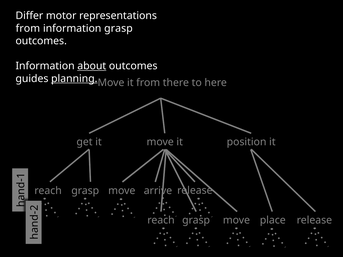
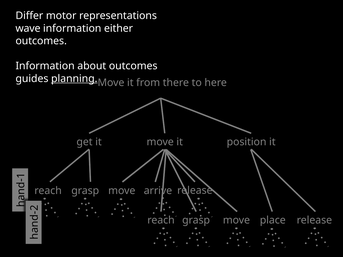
from at (28, 28): from -> wave
information grasp: grasp -> either
about underline: present -> none
